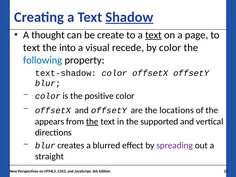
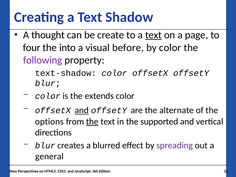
Shadow underline: present -> none
text at (32, 48): text -> four
recede: recede -> before
following colour: blue -> purple
positive: positive -> extends
and at (82, 110) underline: none -> present
locations: locations -> alternate
appears: appears -> options
straight: straight -> general
